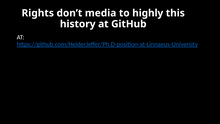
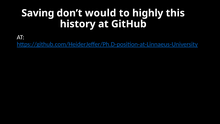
Rights: Rights -> Saving
media: media -> would
